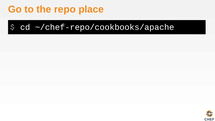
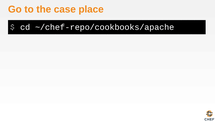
repo: repo -> case
